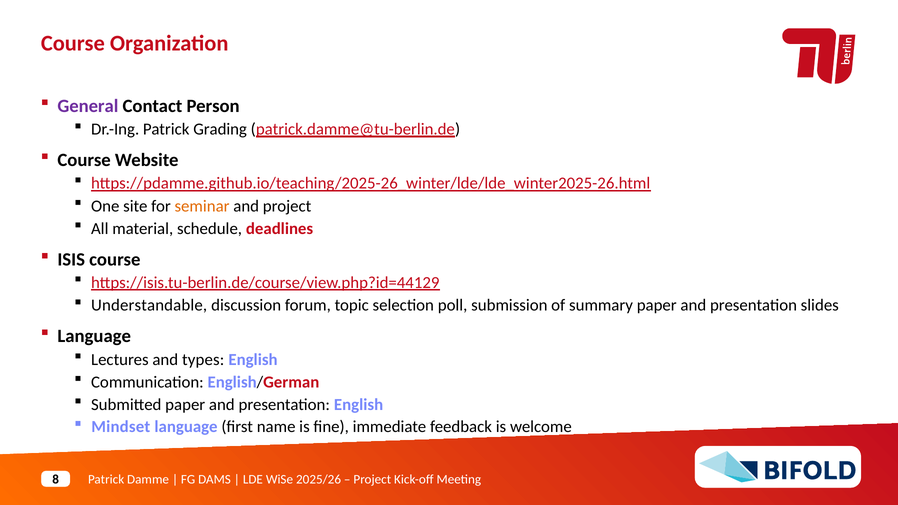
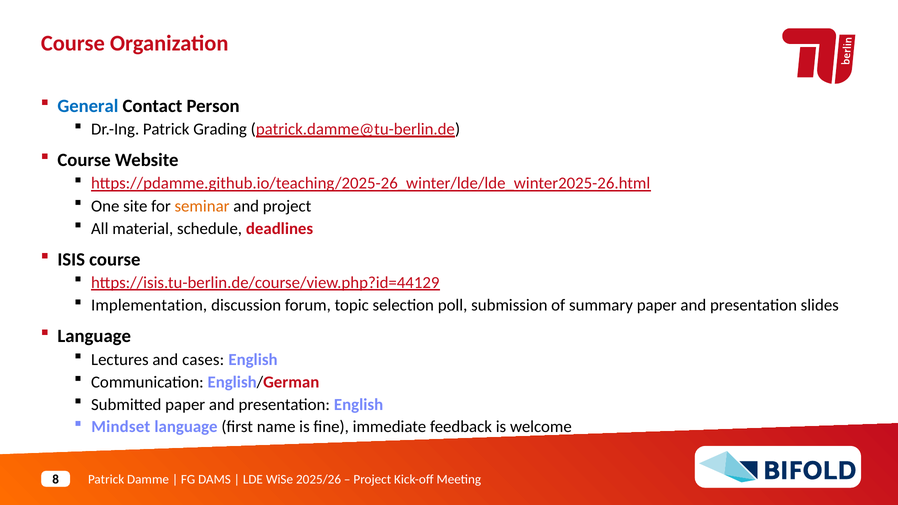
General colour: purple -> blue
Understandable: Understandable -> Implementation
types: types -> cases
